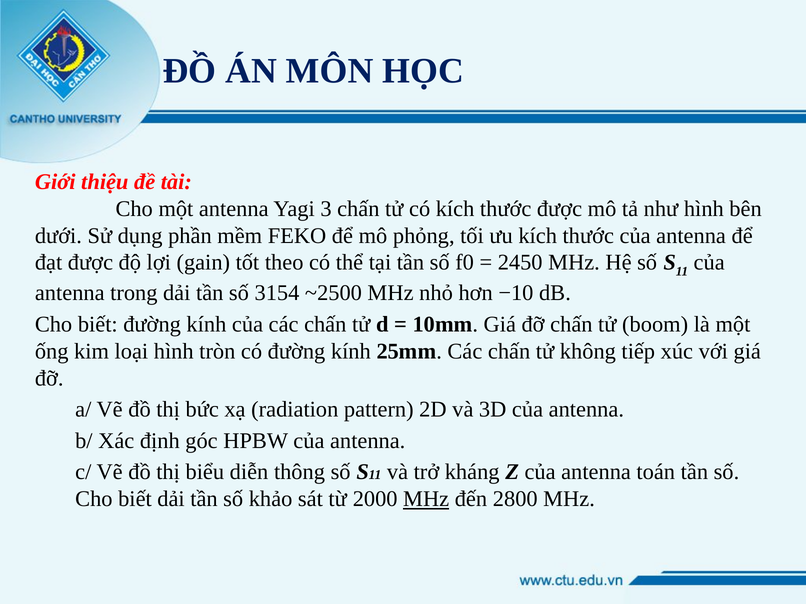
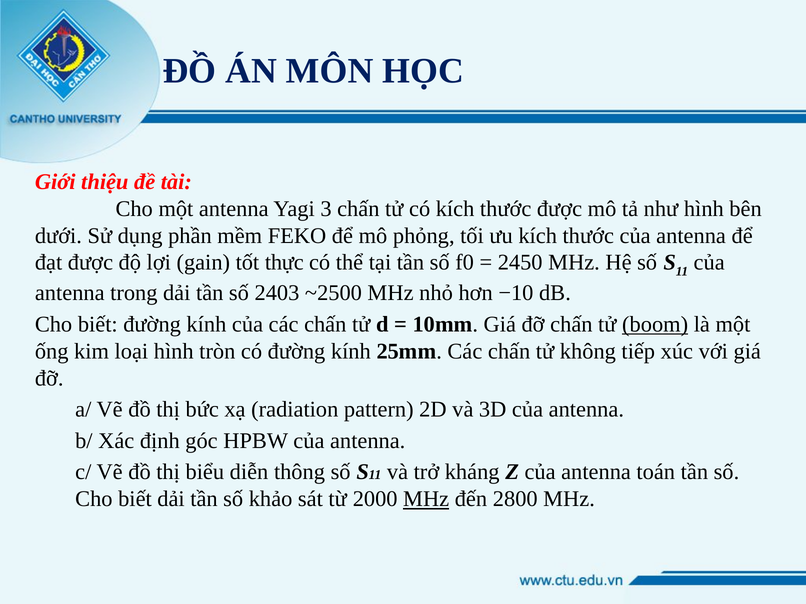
theo: theo -> thực
3154: 3154 -> 2403
boom underline: none -> present
